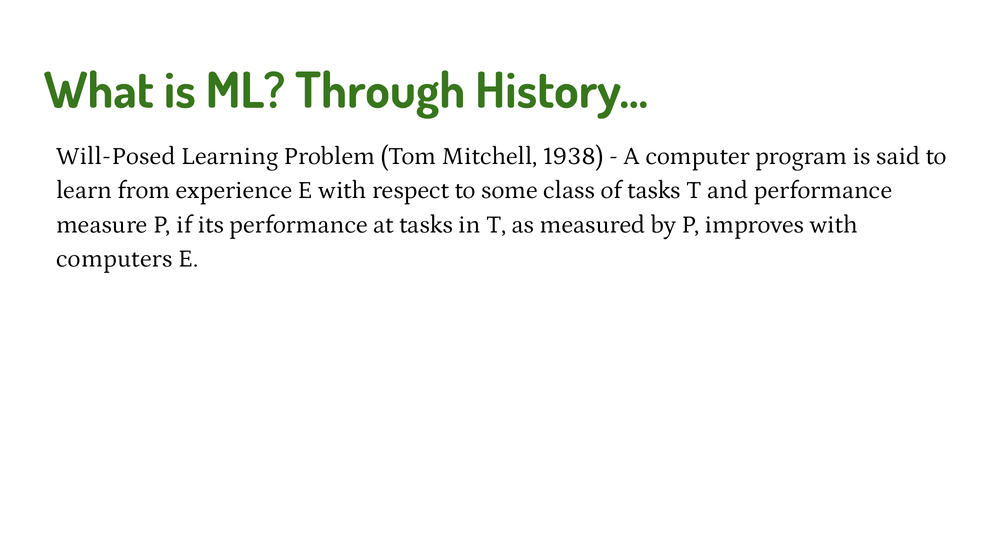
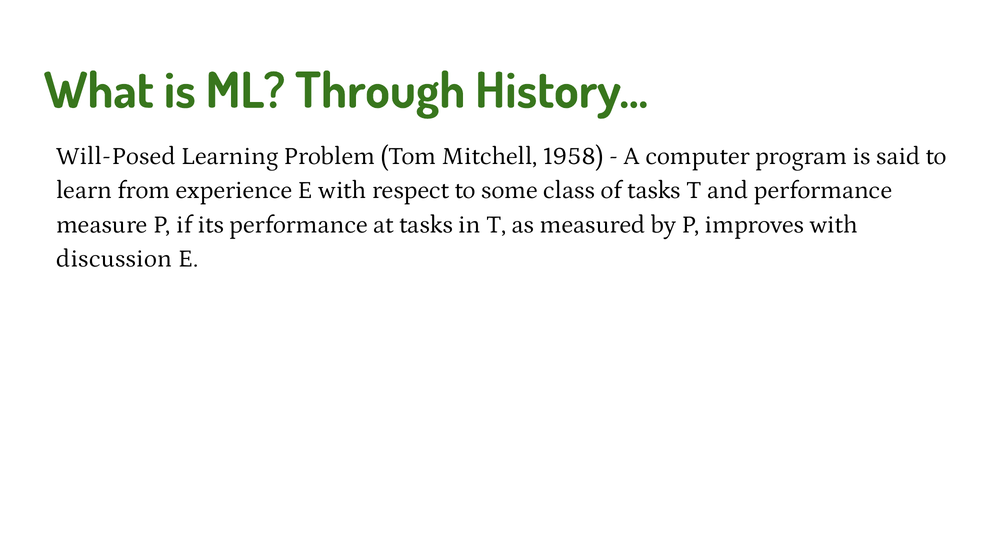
1938: 1938 -> 1958
computers: computers -> discussion
